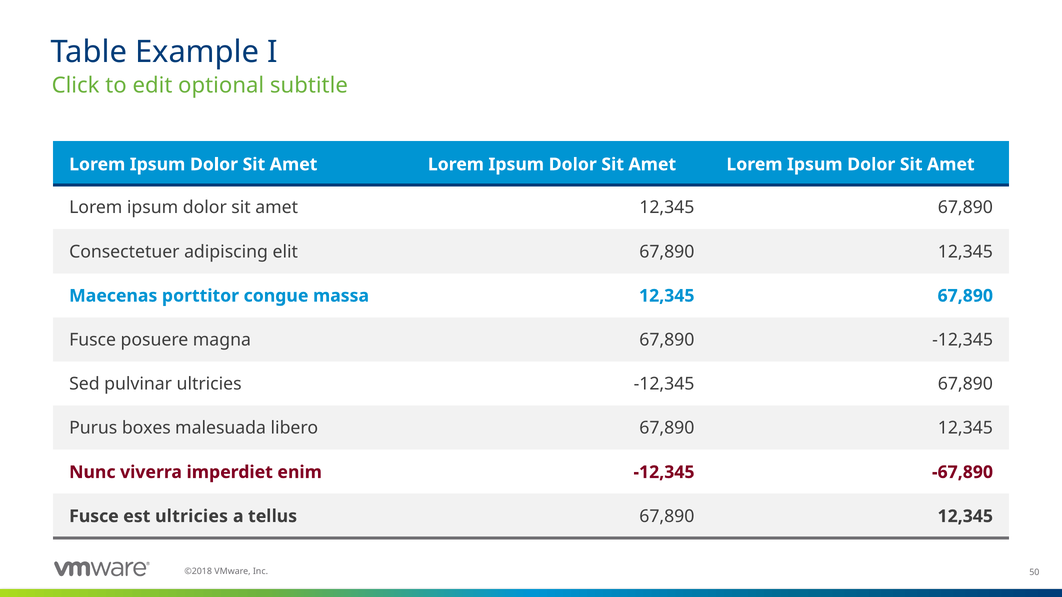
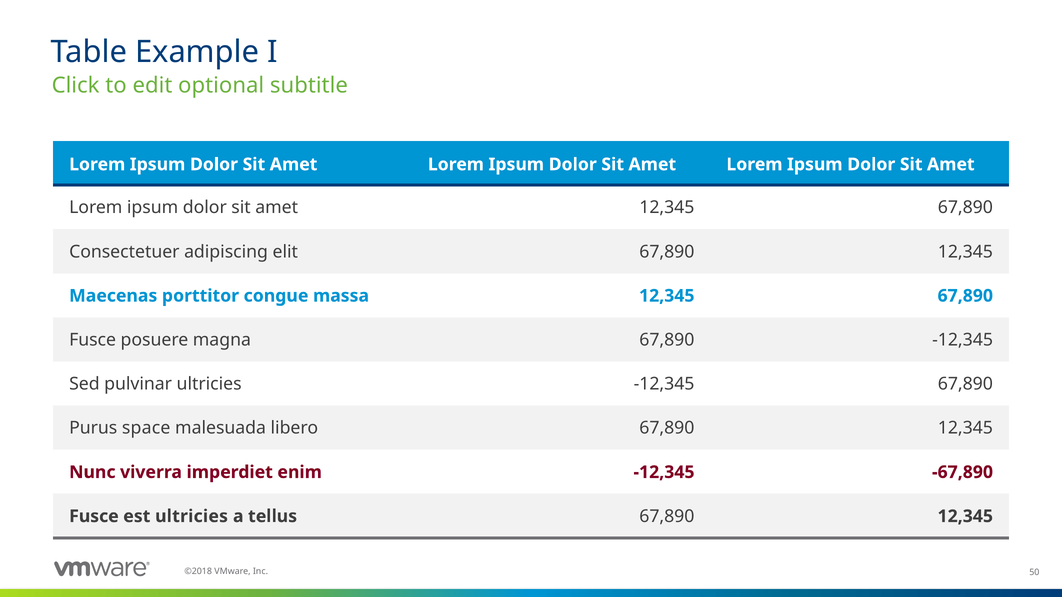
boxes: boxes -> space
